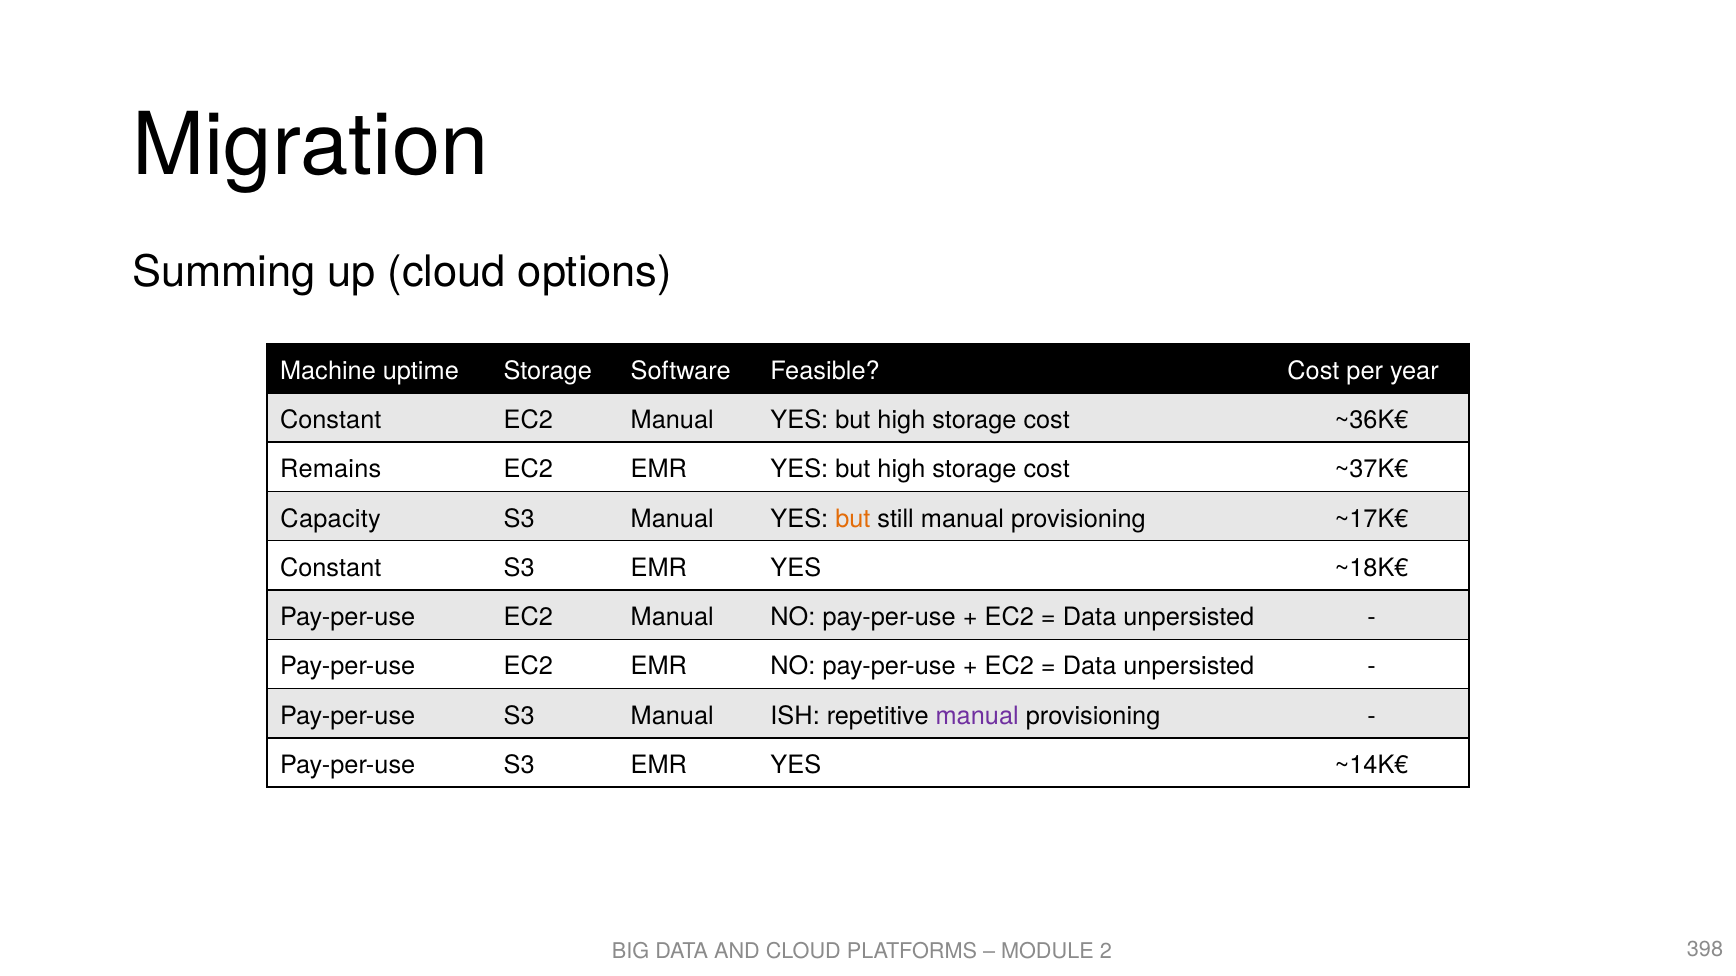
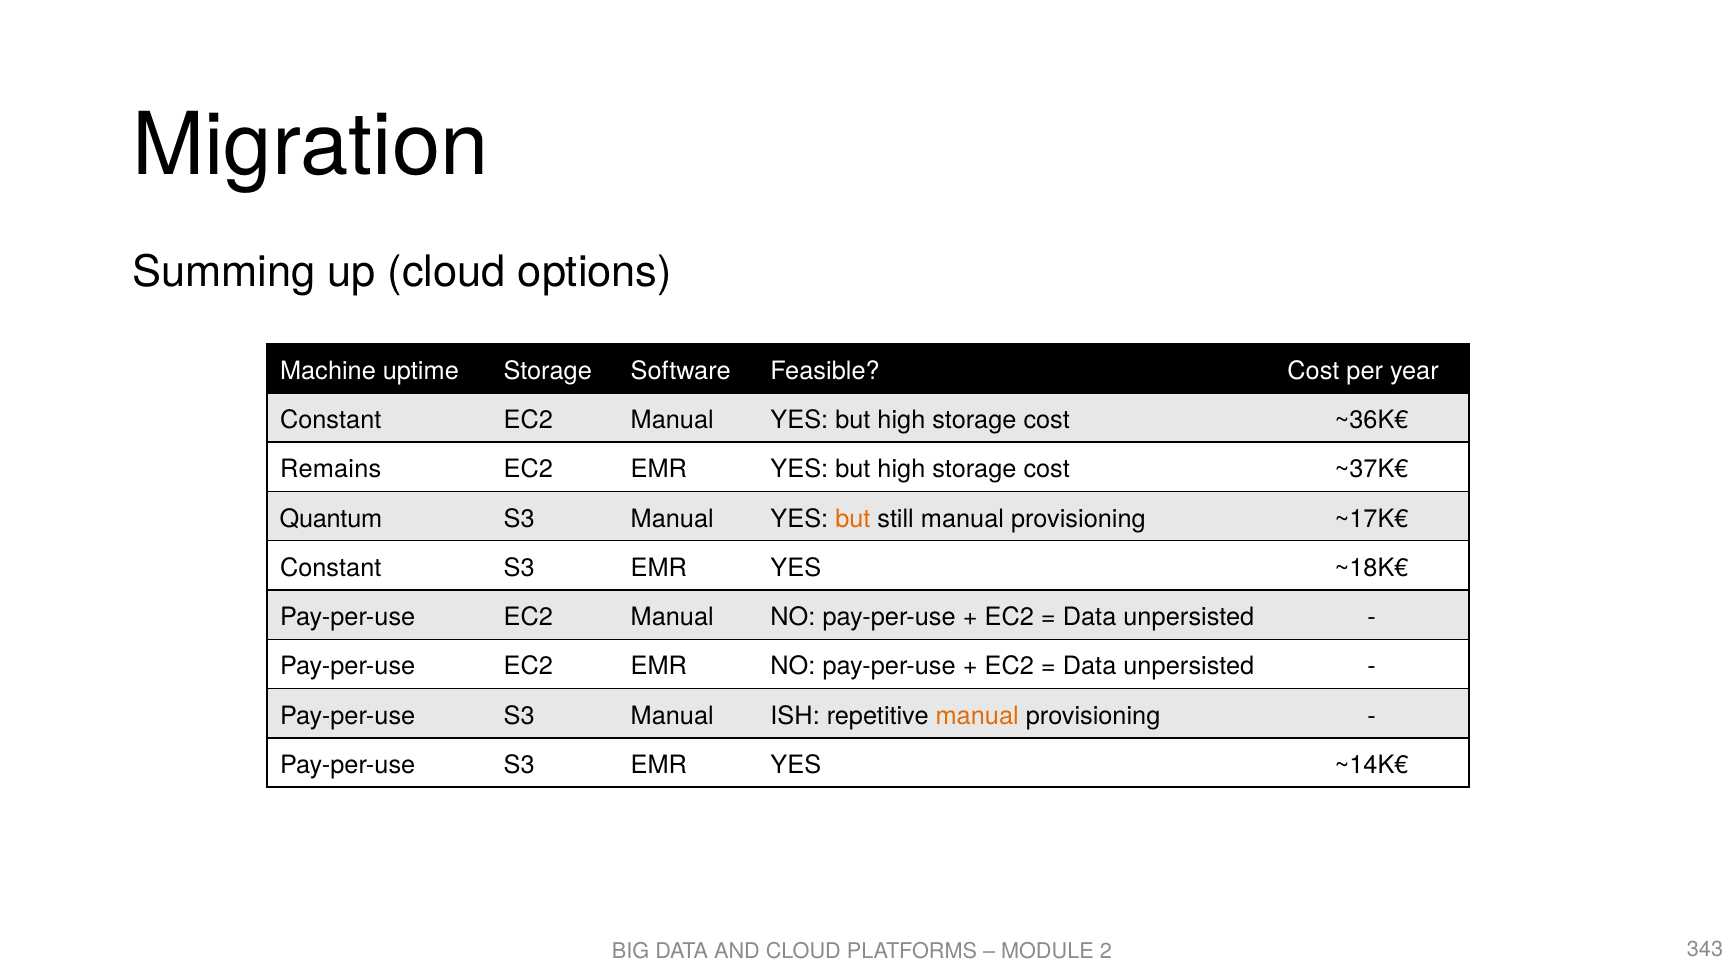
Capacity: Capacity -> Quantum
manual at (977, 716) colour: purple -> orange
398: 398 -> 343
